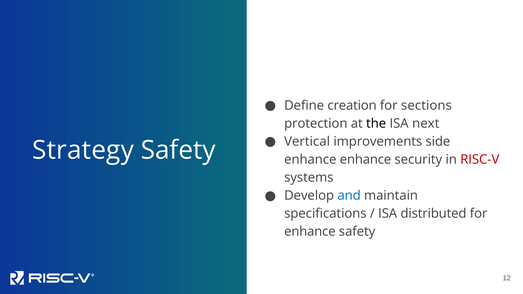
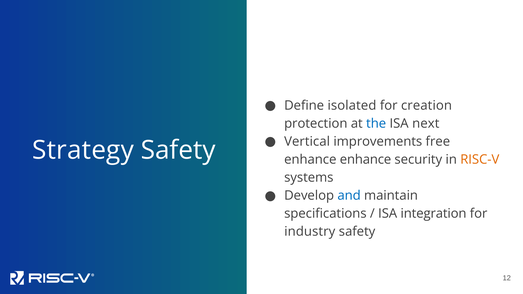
creation: creation -> isolated
sections: sections -> creation
the colour: black -> blue
side: side -> free
RISC-V colour: red -> orange
distributed: distributed -> integration
enhance at (310, 232): enhance -> industry
